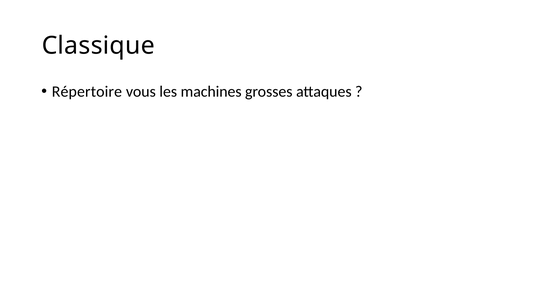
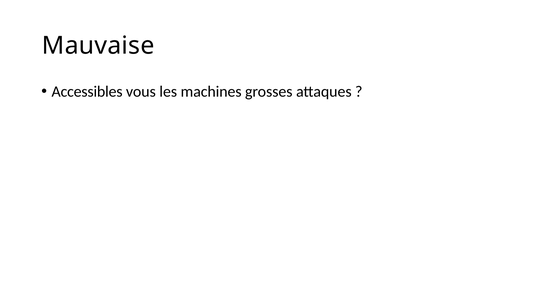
Classique: Classique -> Mauvaise
Répertoire: Répertoire -> Accessibles
